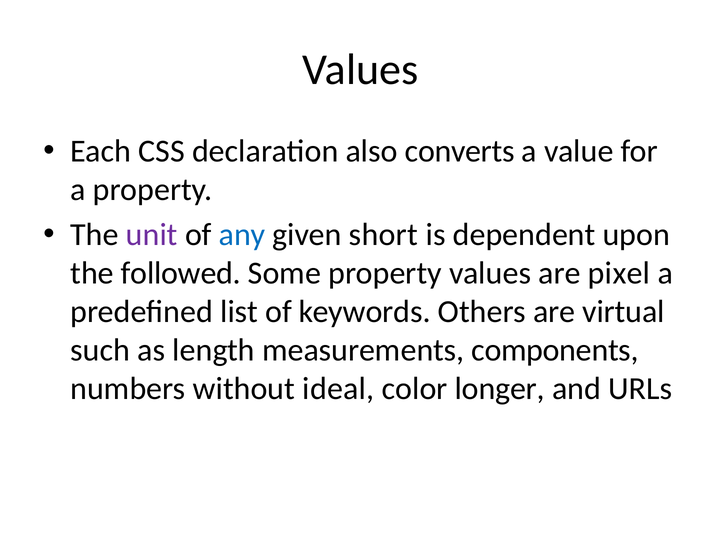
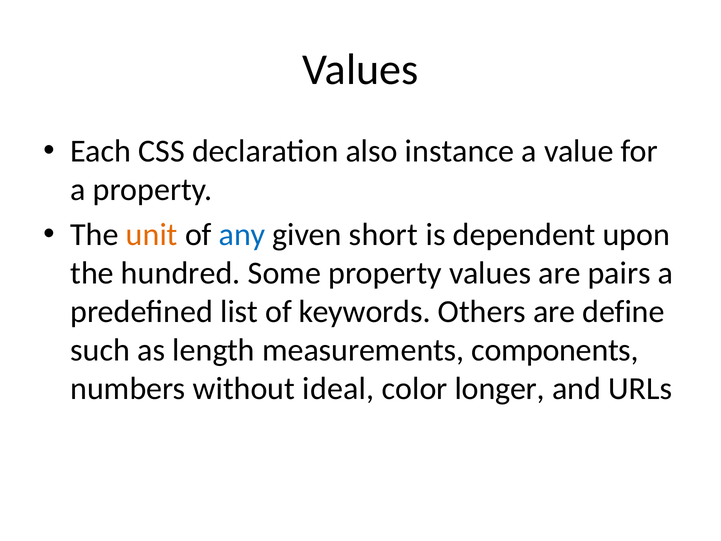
converts: converts -> instance
unit colour: purple -> orange
followed: followed -> hundred
pixel: pixel -> pairs
virtual: virtual -> define
